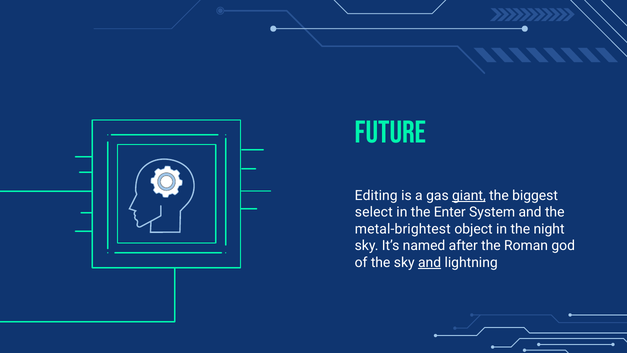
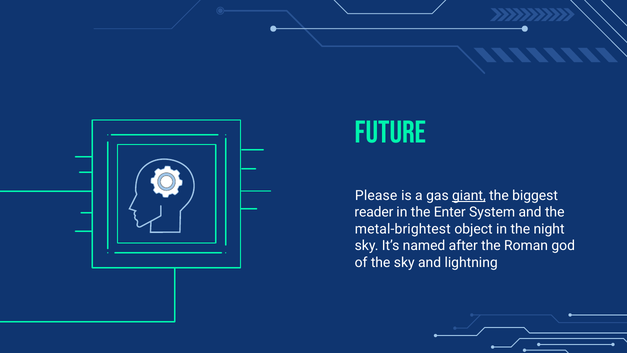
Editing: Editing -> Please
select: select -> reader
and at (430, 262) underline: present -> none
